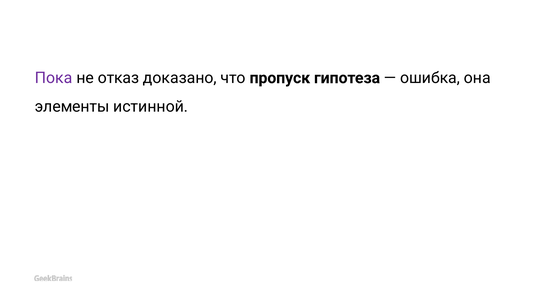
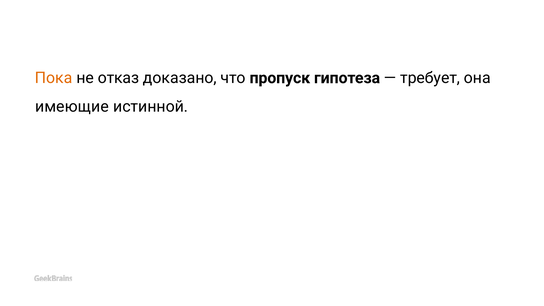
Пока colour: purple -> orange
ошибка: ошибка -> требует
элементы: элементы -> имеющие
